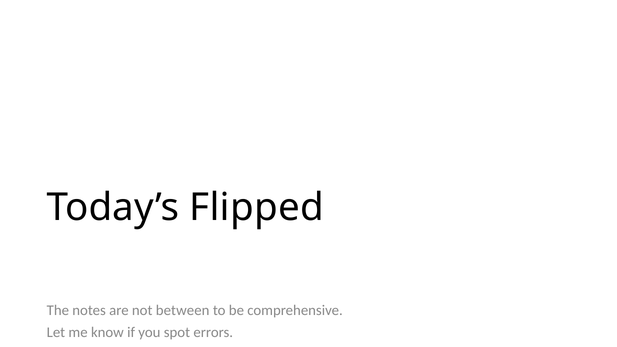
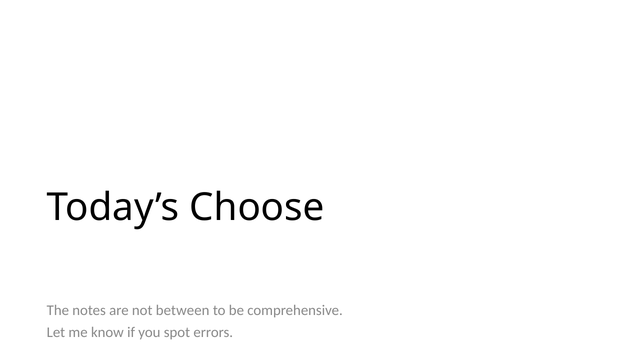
Flipped: Flipped -> Choose
